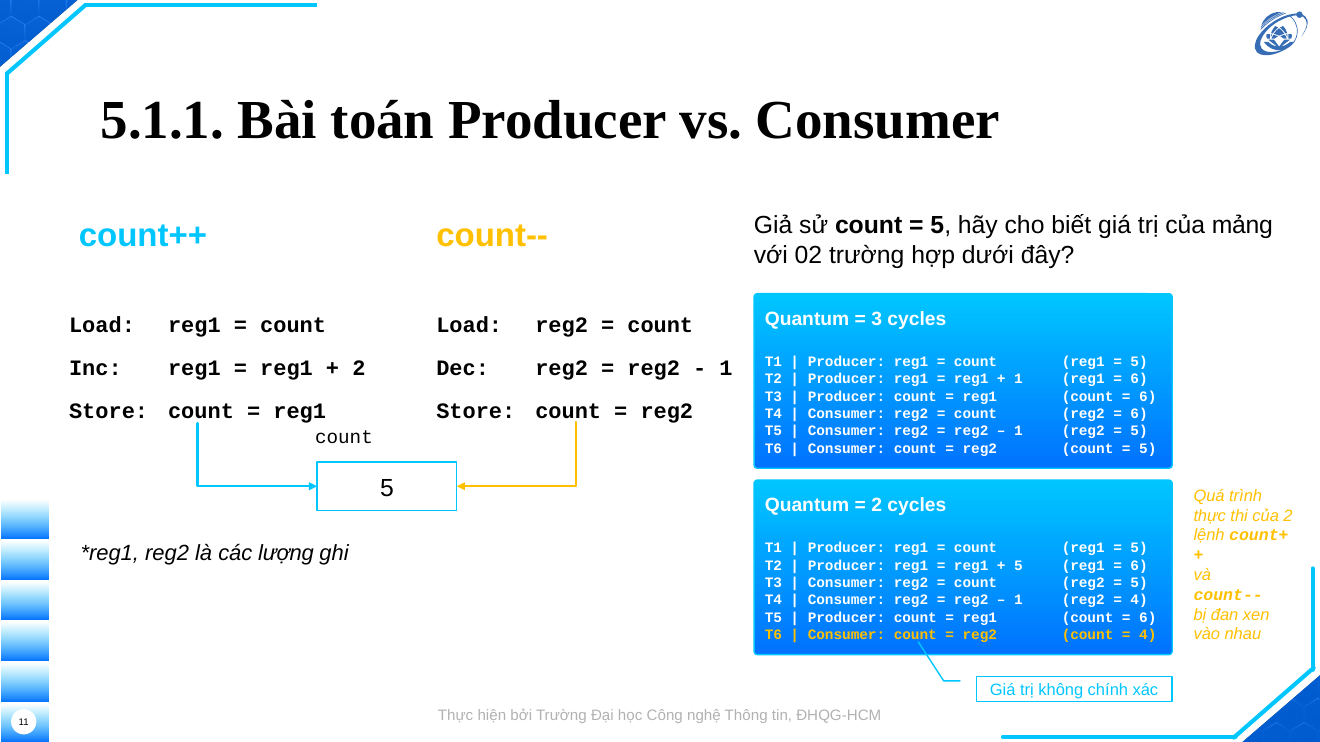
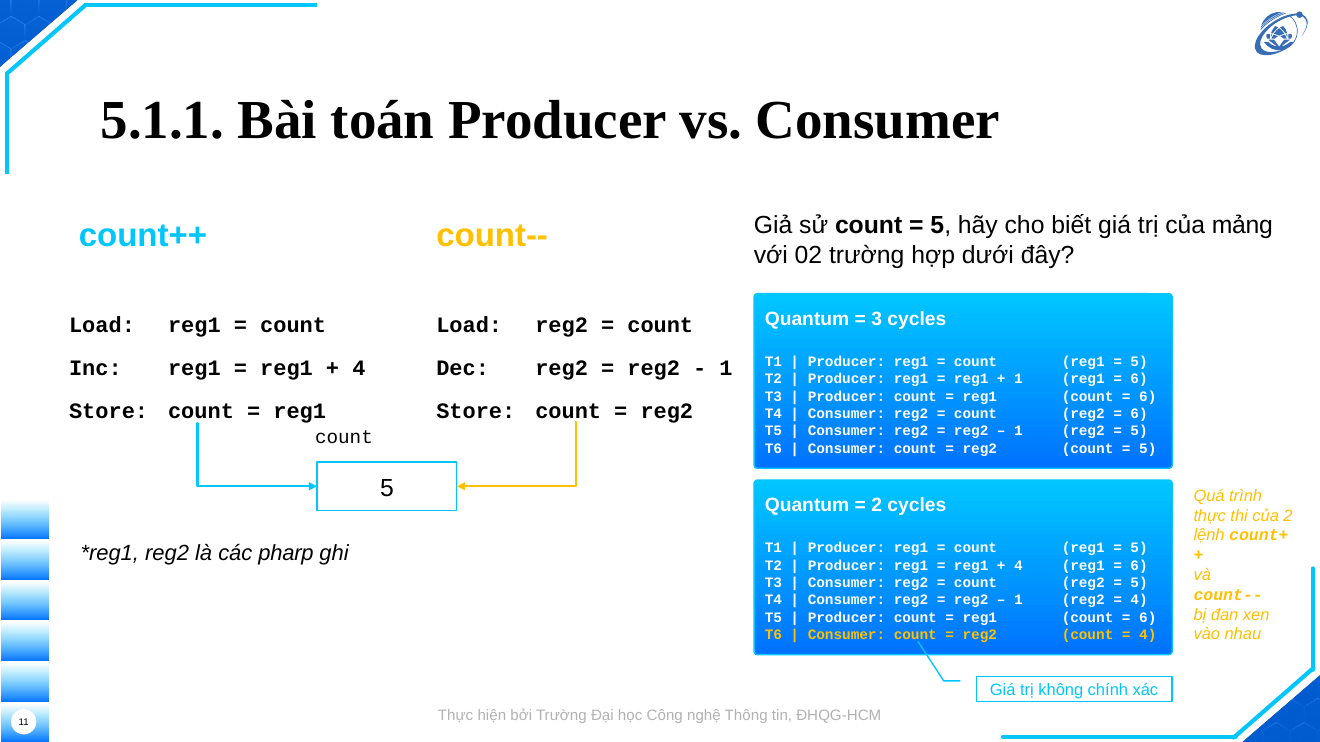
2 at (359, 368): 2 -> 4
lượng: lượng -> pharp
5 at (1019, 566): 5 -> 4
